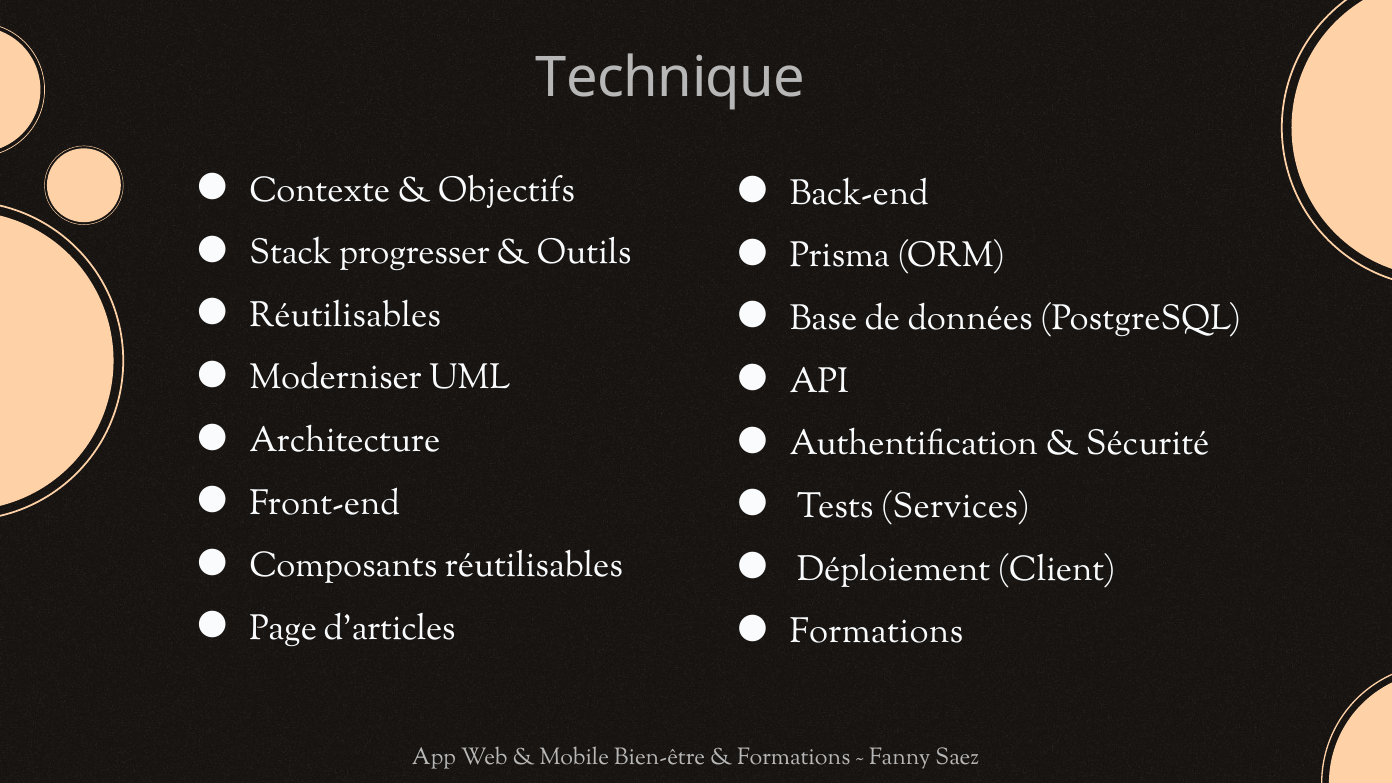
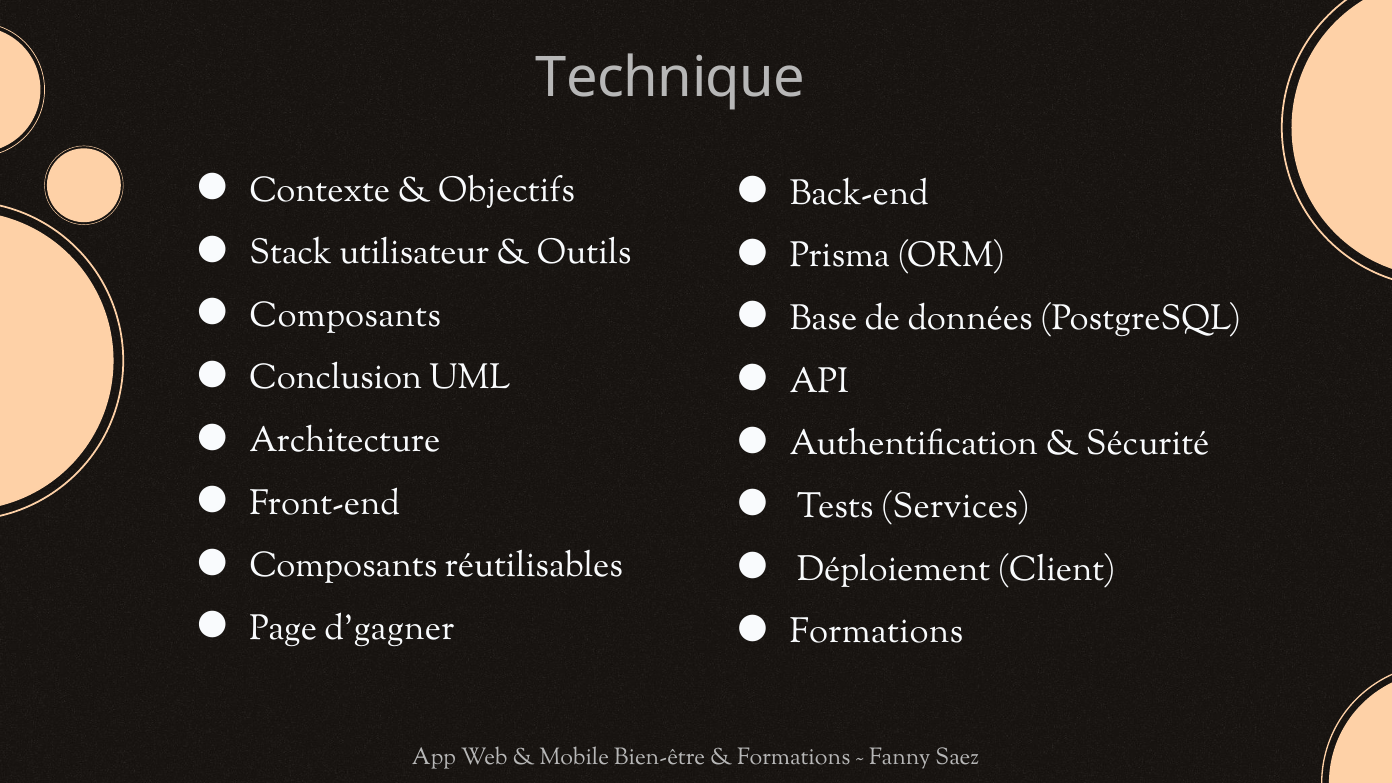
progresser: progresser -> utilisateur
Réutilisables at (345, 315): Réutilisables -> Composants
Moderniser: Moderniser -> Conclusion
d’articles: d’articles -> d’gagner
